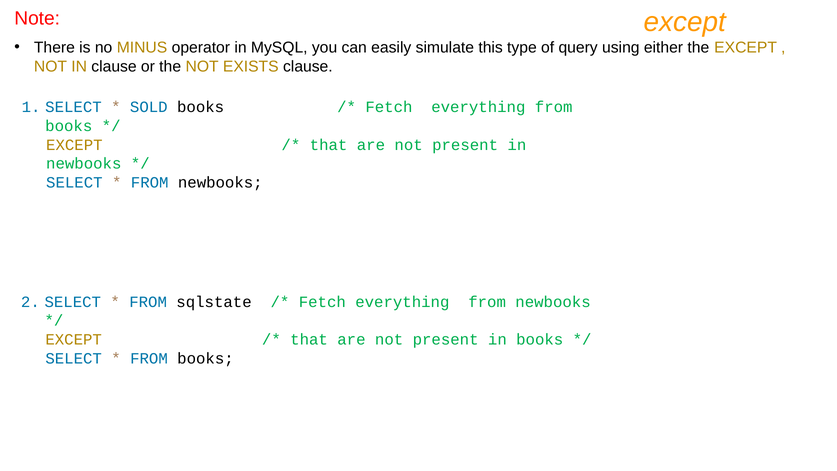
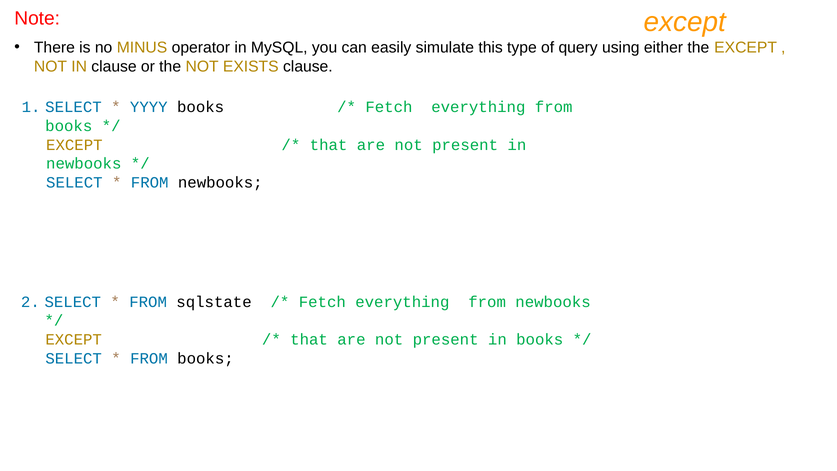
SOLD: SOLD -> YYYY
